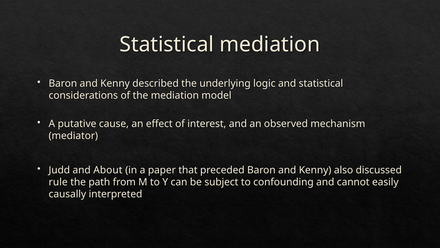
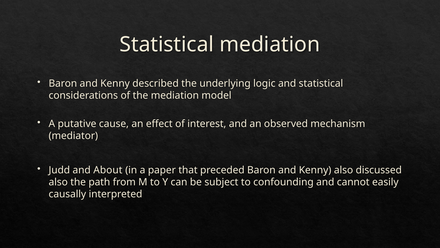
rule at (58, 182): rule -> also
